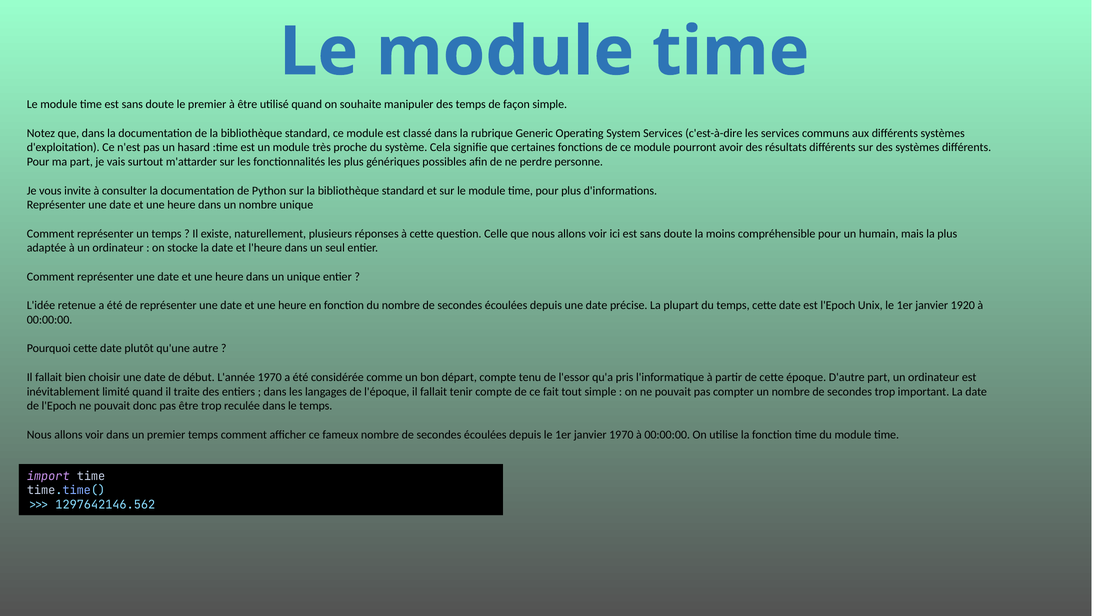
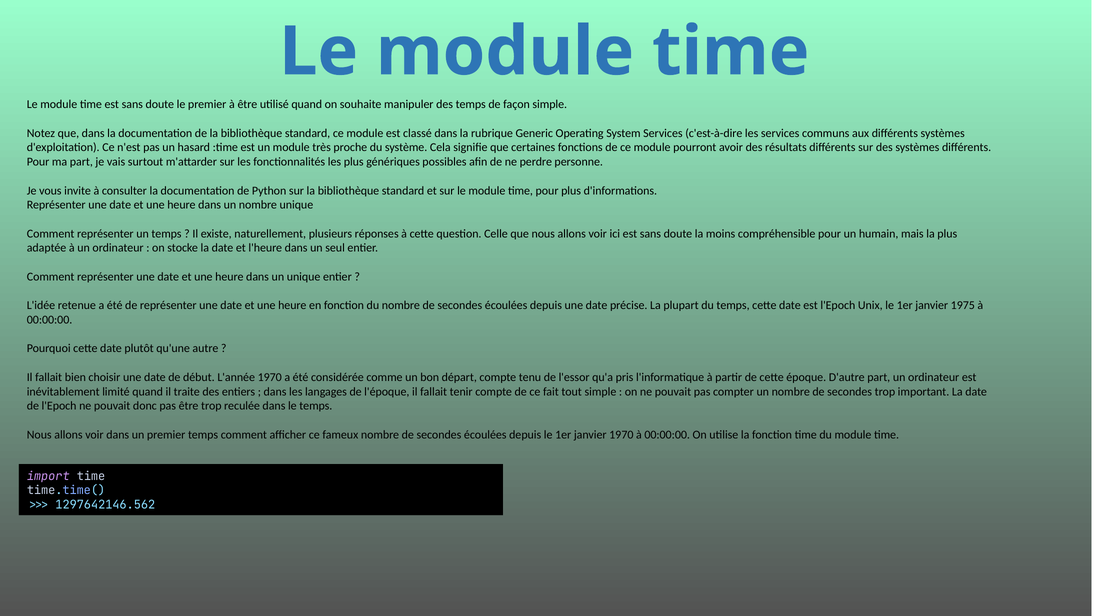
1920: 1920 -> 1975
